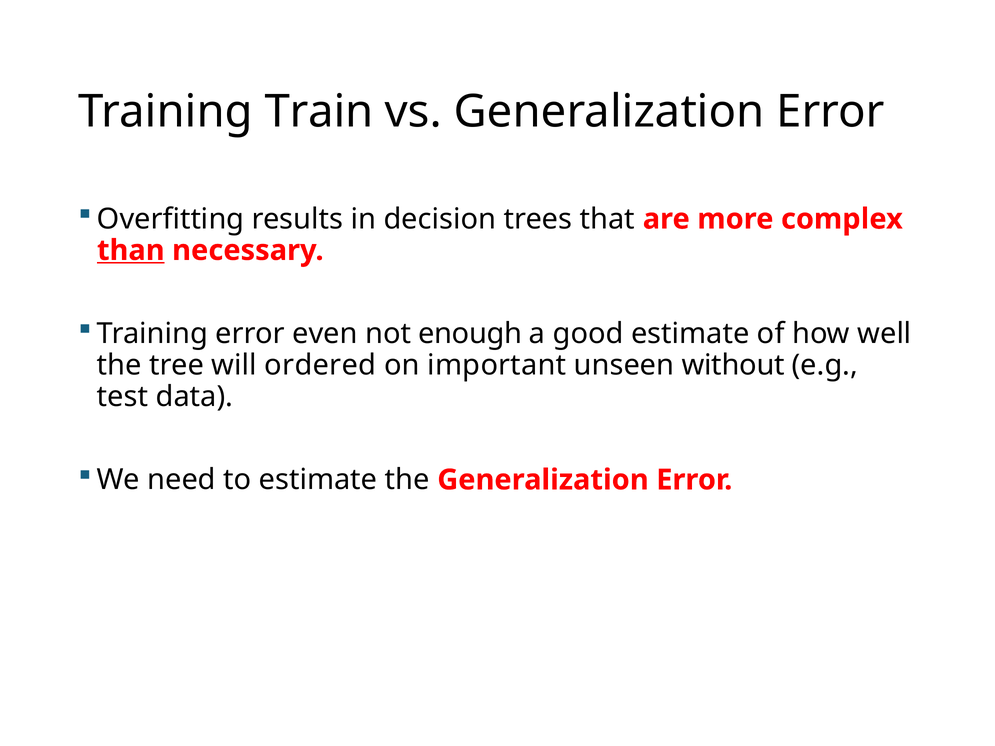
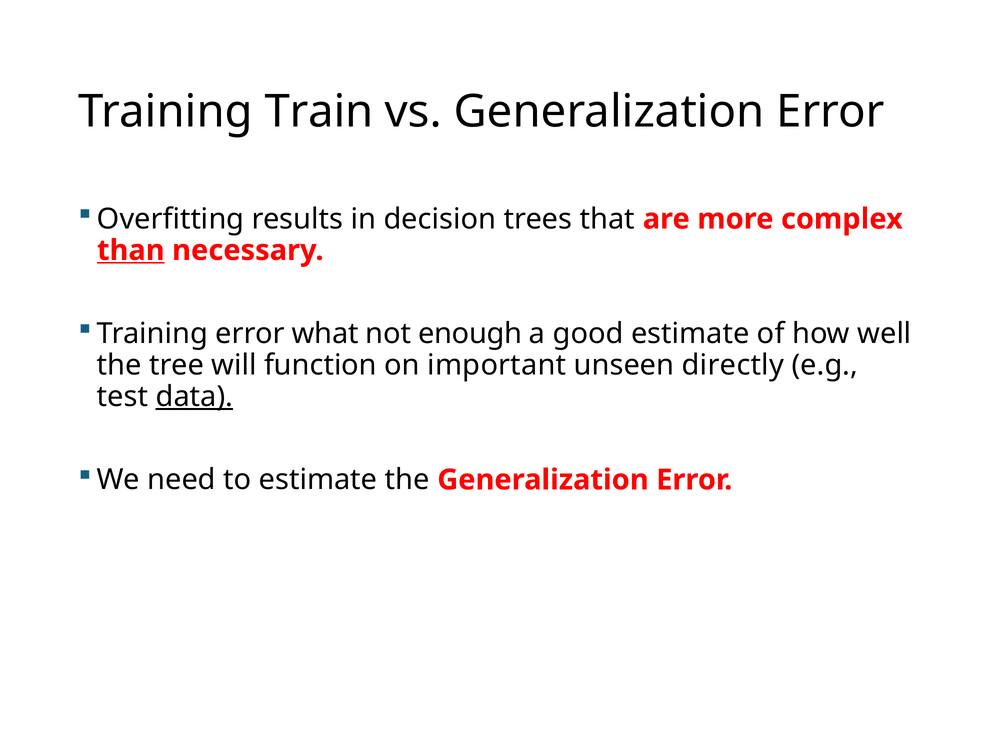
even: even -> what
ordered: ordered -> function
without: without -> directly
data underline: none -> present
